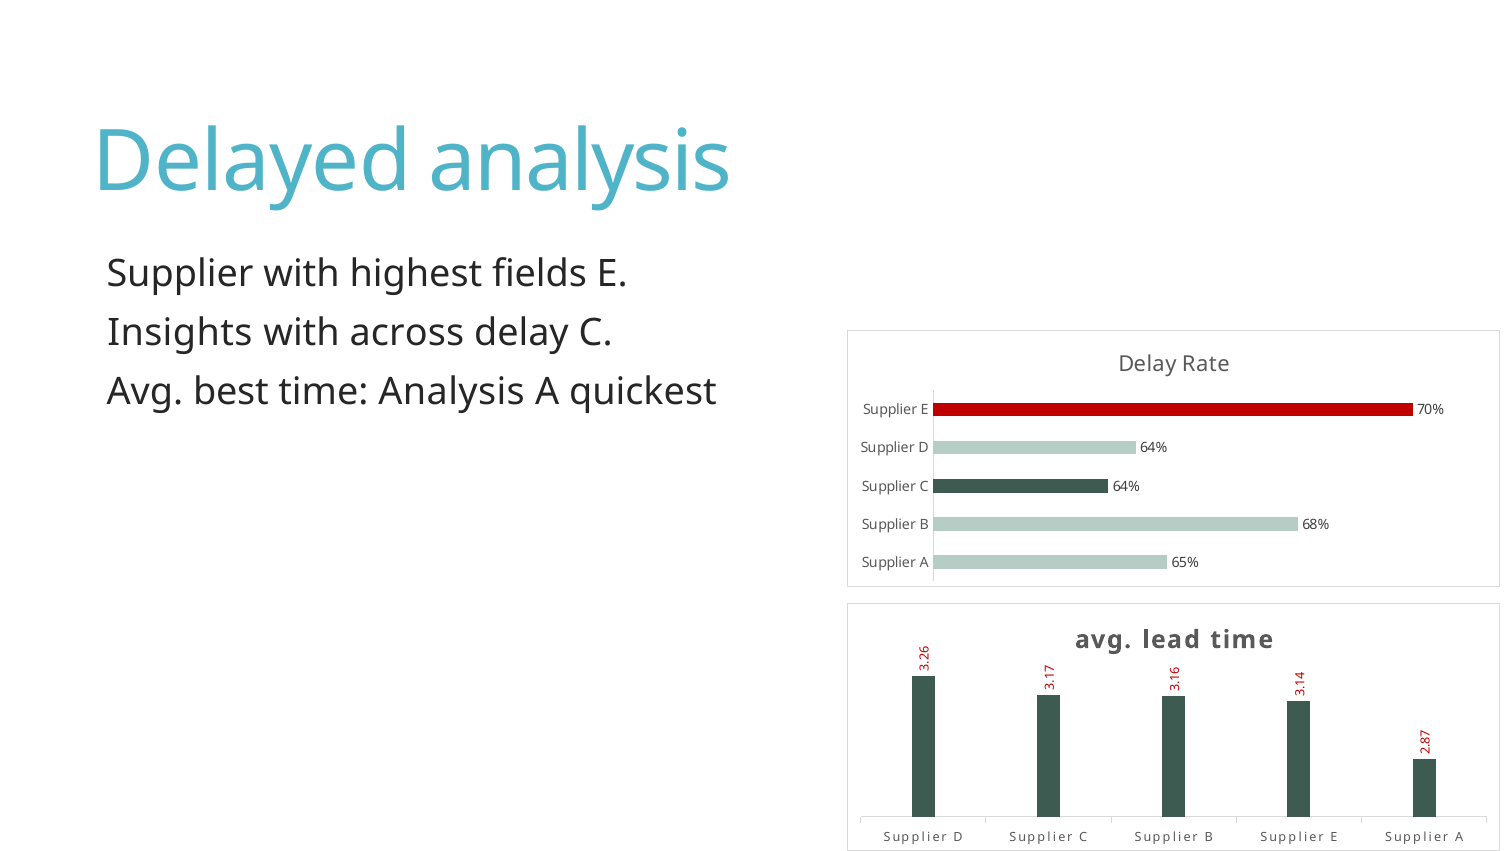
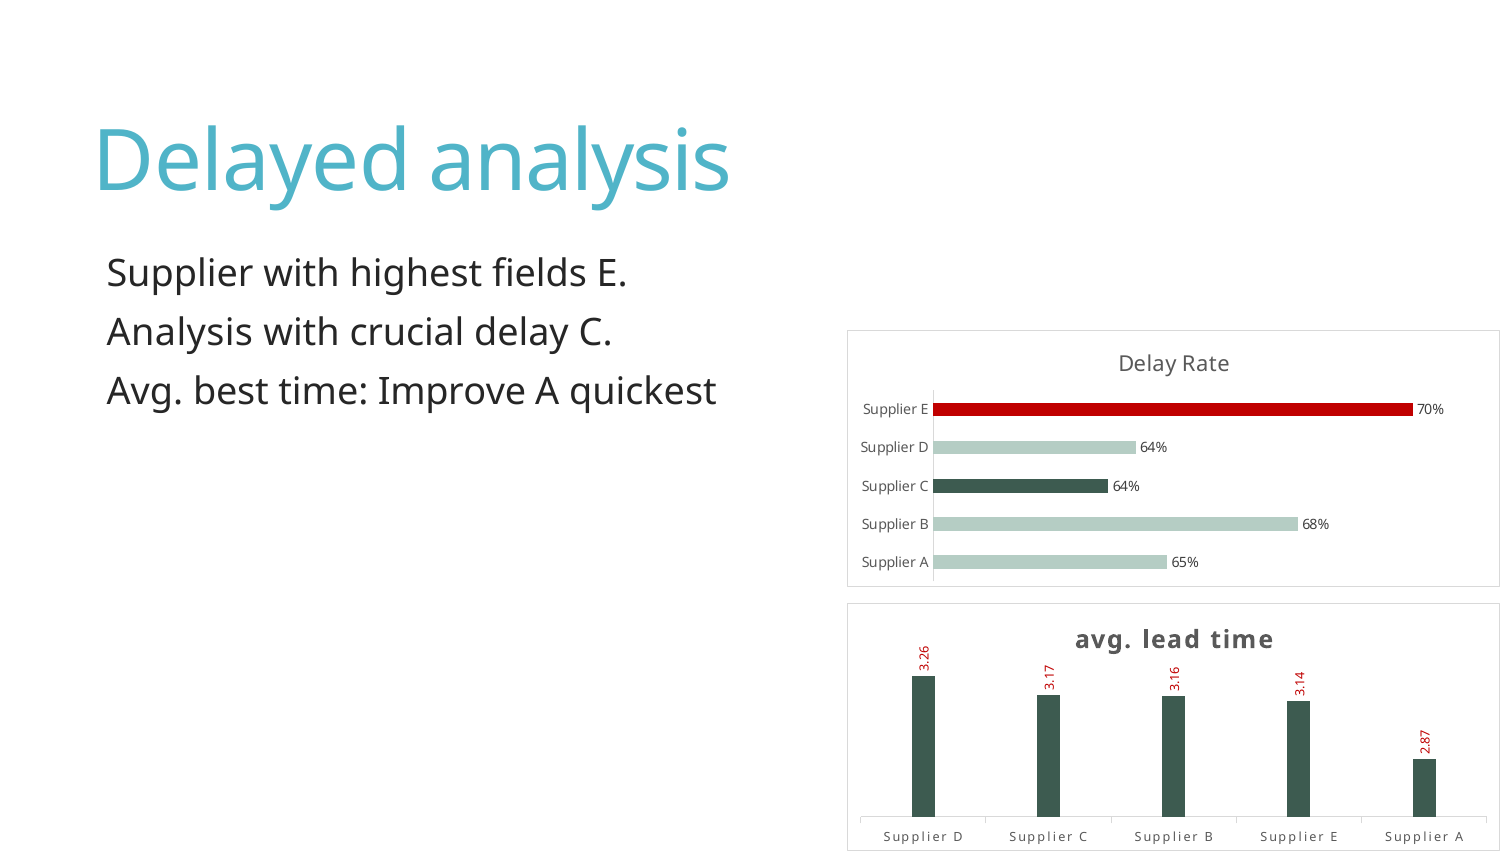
Insights at (180, 333): Insights -> Analysis
across: across -> crucial
time Analysis: Analysis -> Improve
